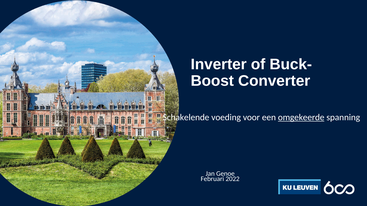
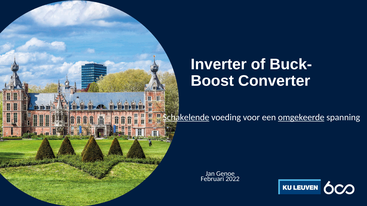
Schakelende underline: none -> present
